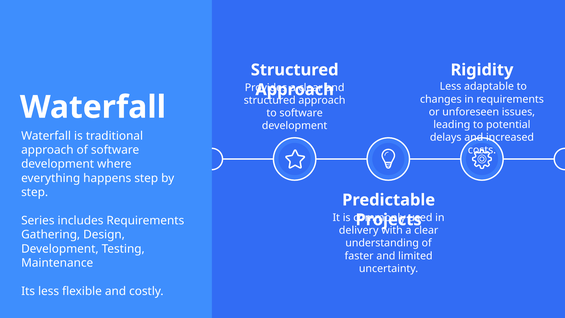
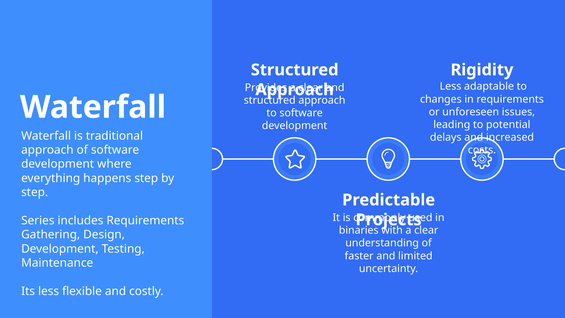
delivery: delivery -> binaries
